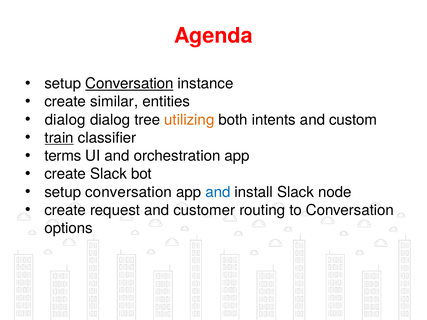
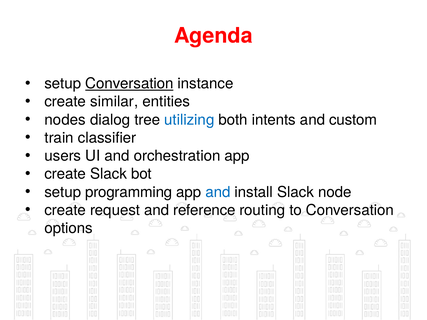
dialog at (65, 120): dialog -> nodes
utilizing colour: orange -> blue
train underline: present -> none
terms: terms -> users
conversation at (129, 192): conversation -> programming
customer: customer -> reference
